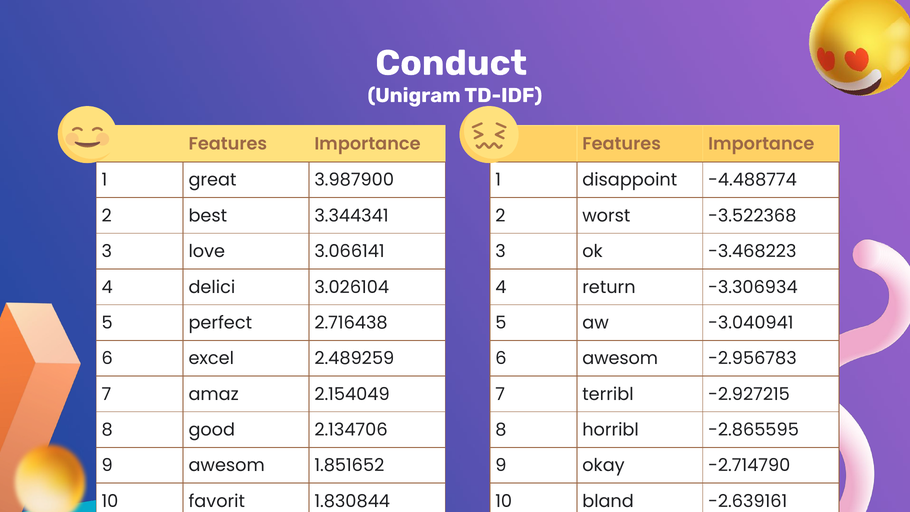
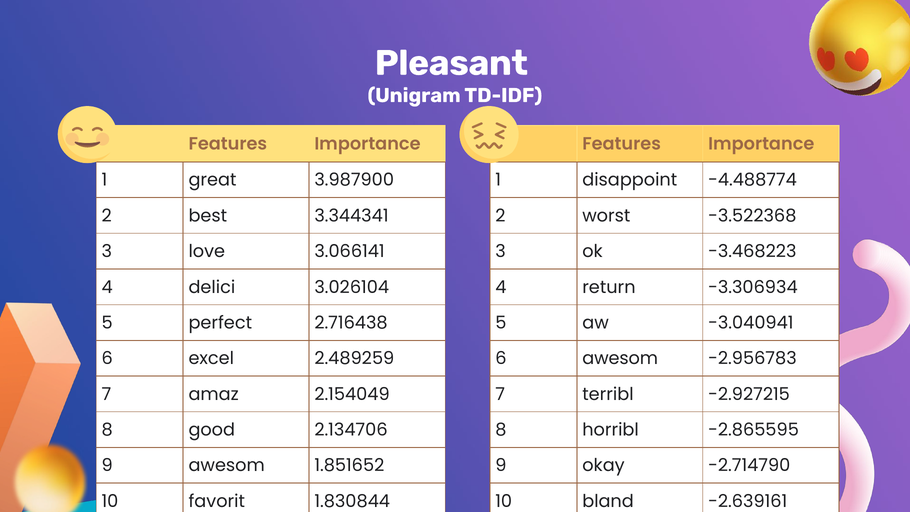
Conduct: Conduct -> Pleasant
